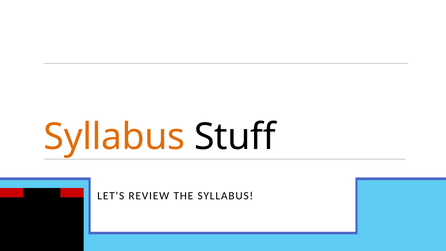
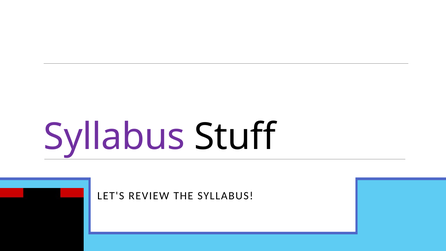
Syllabus at (114, 137) colour: orange -> purple
